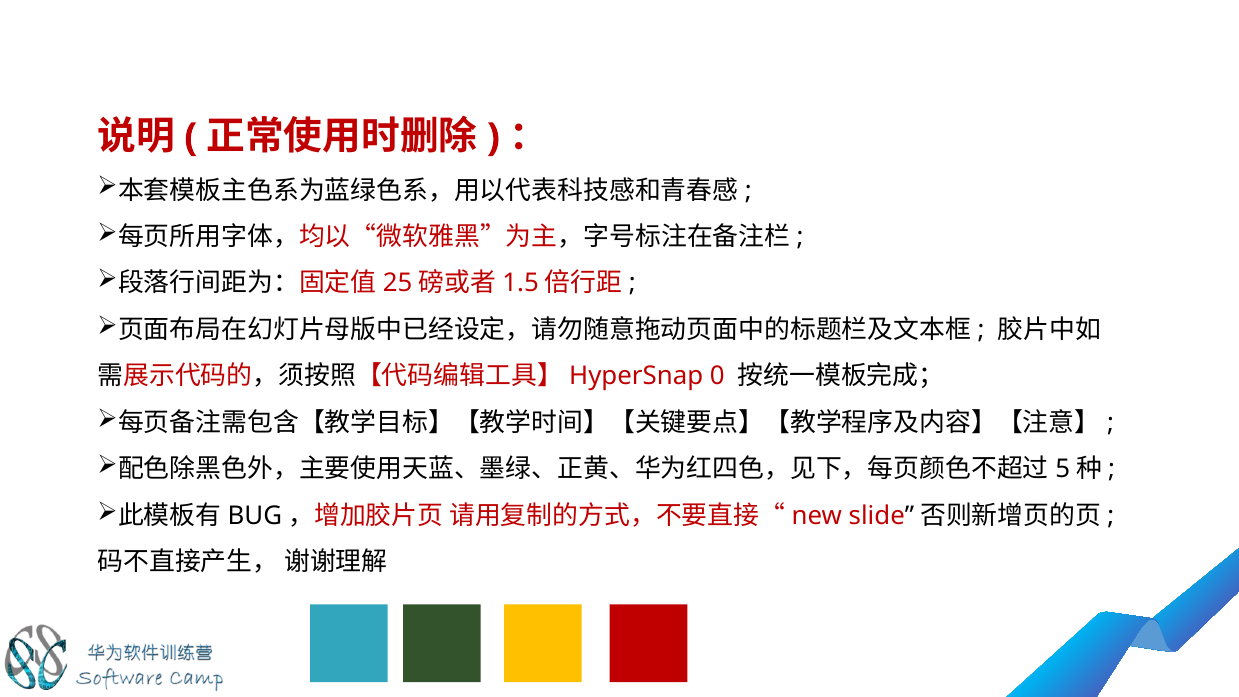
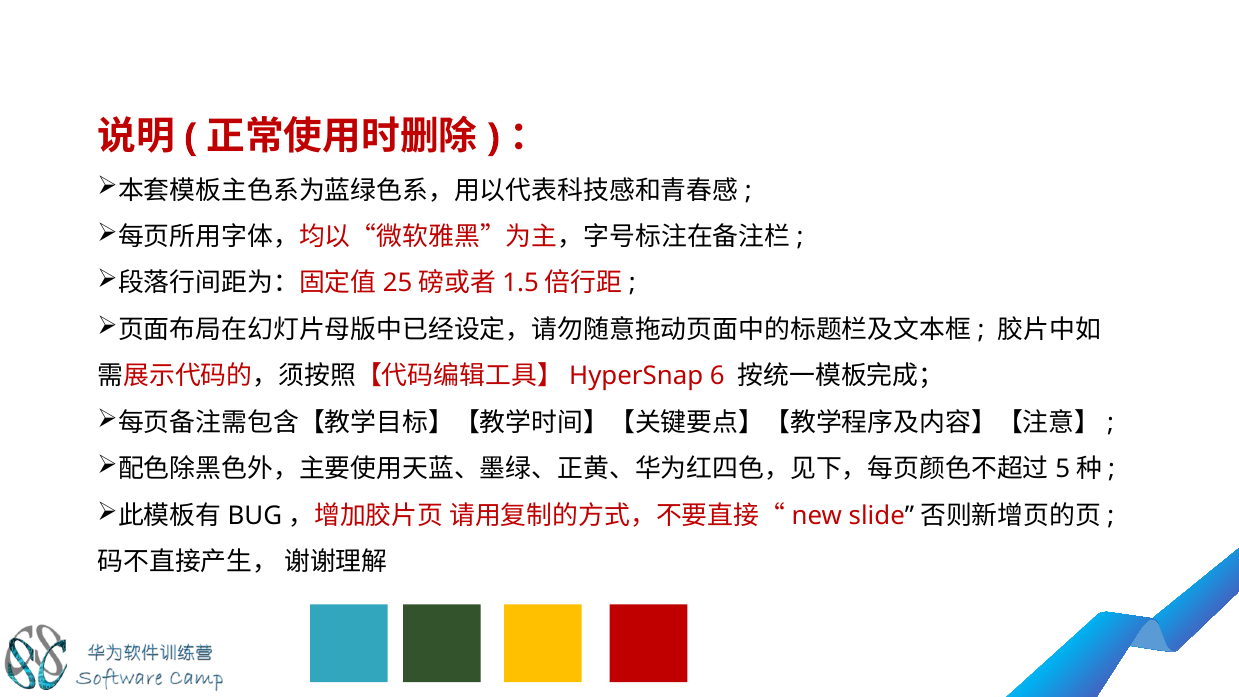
0: 0 -> 6
